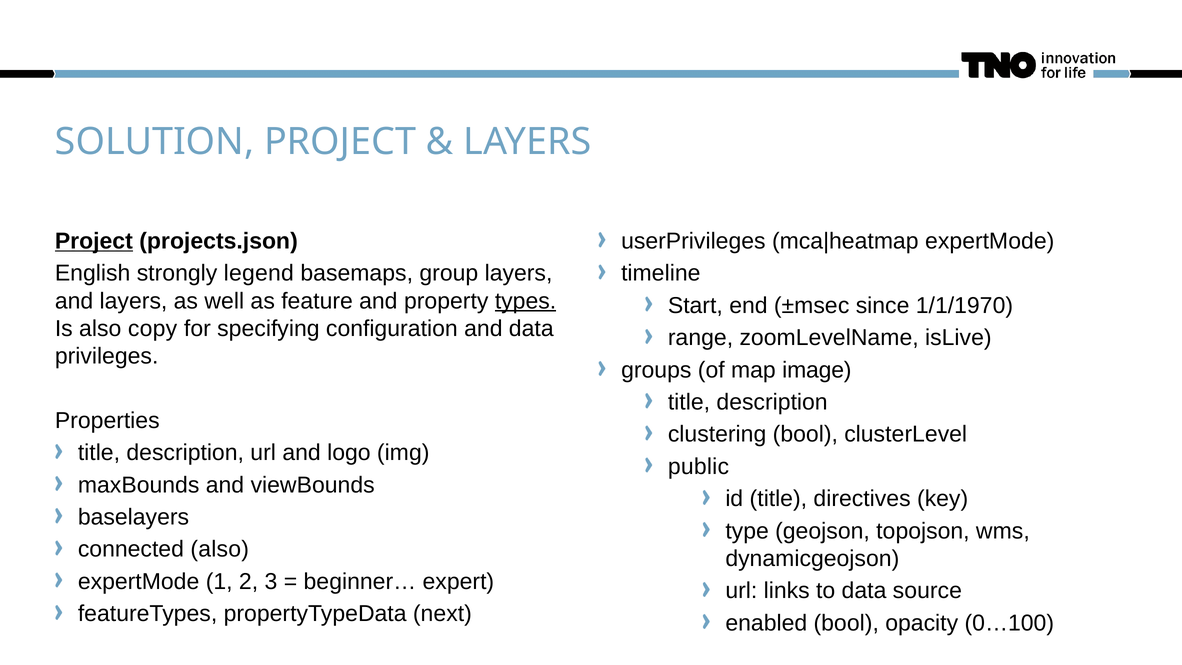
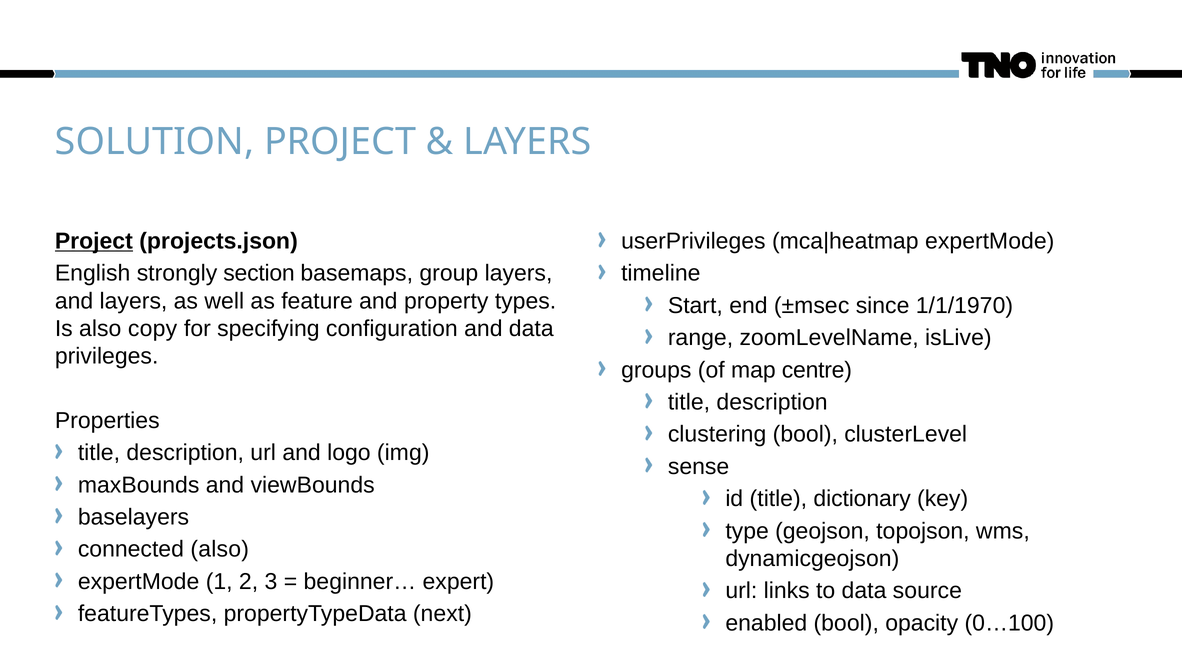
legend: legend -> section
types underline: present -> none
image: image -> centre
public: public -> sense
directives: directives -> dictionary
